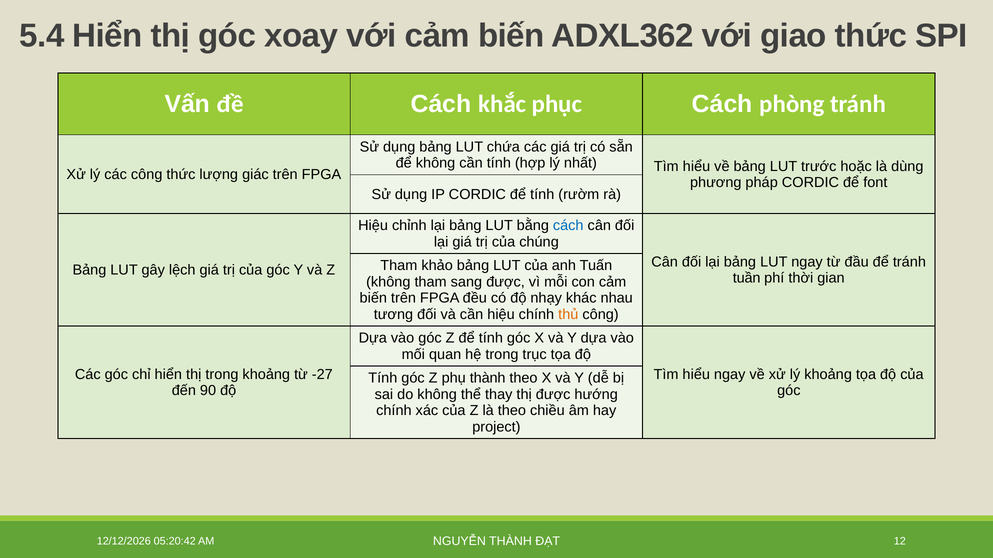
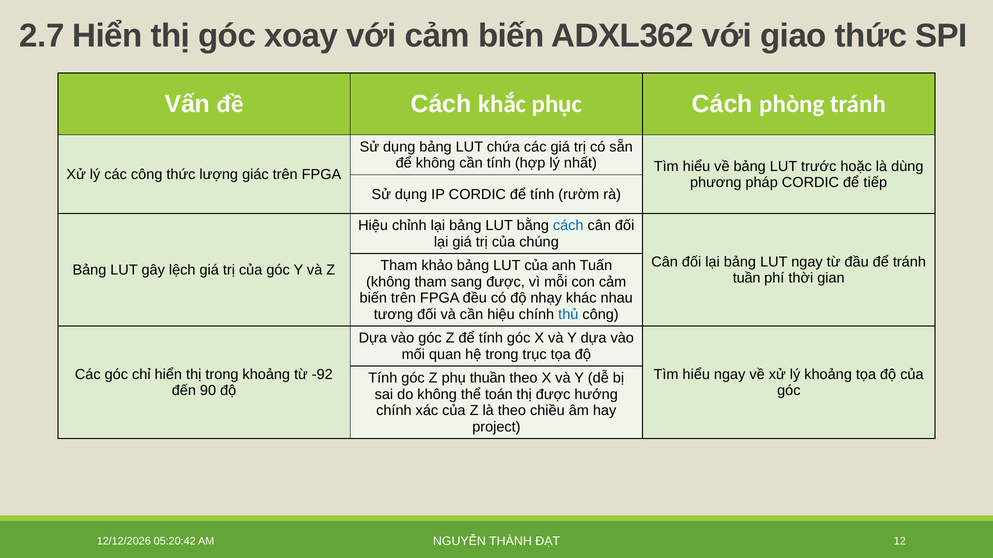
5.4: 5.4 -> 2.7
font: font -> tiếp
thủ colour: orange -> blue
-27: -27 -> -92
phụ thành: thành -> thuần
thay: thay -> toán
